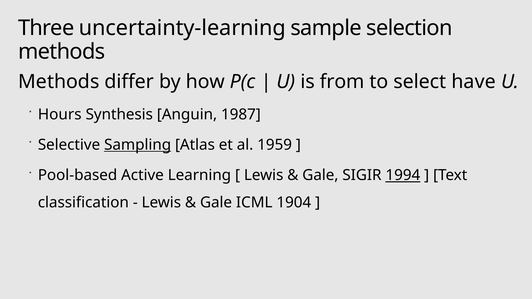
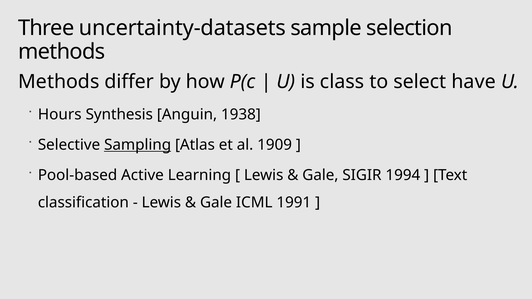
uncertainty-learning: uncertainty-learning -> uncertainty-datasets
from: from -> class
1987: 1987 -> 1938
1959: 1959 -> 1909
1994 underline: present -> none
1904: 1904 -> 1991
